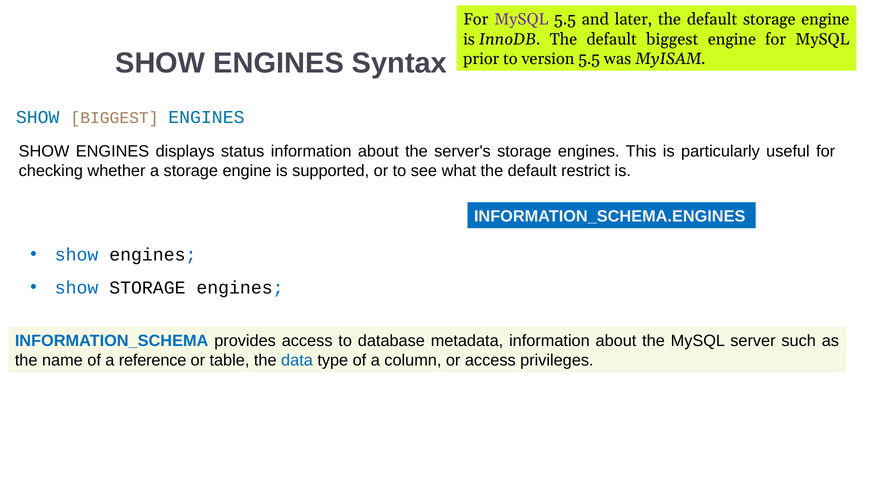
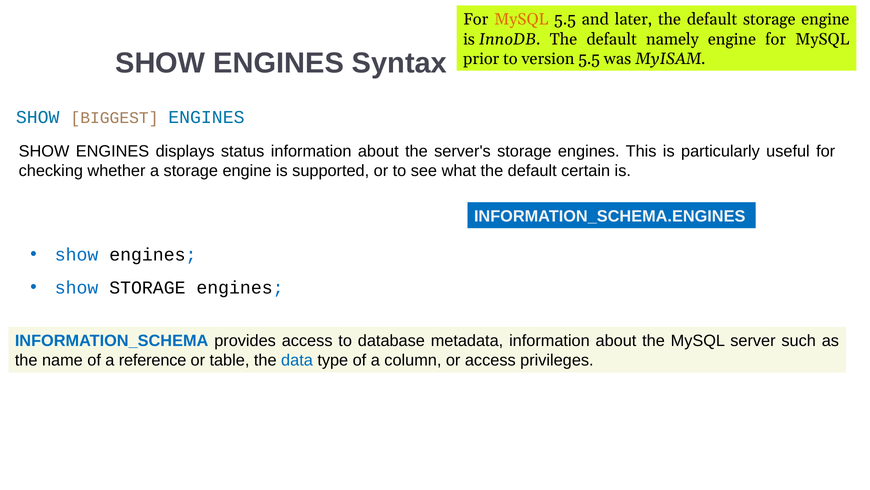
MySQL at (521, 20) colour: purple -> orange
default biggest: biggest -> namely
restrict: restrict -> certain
